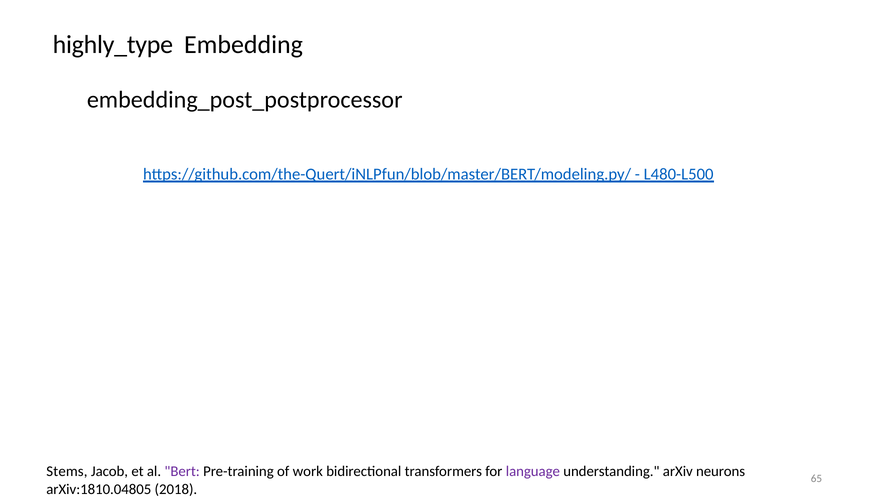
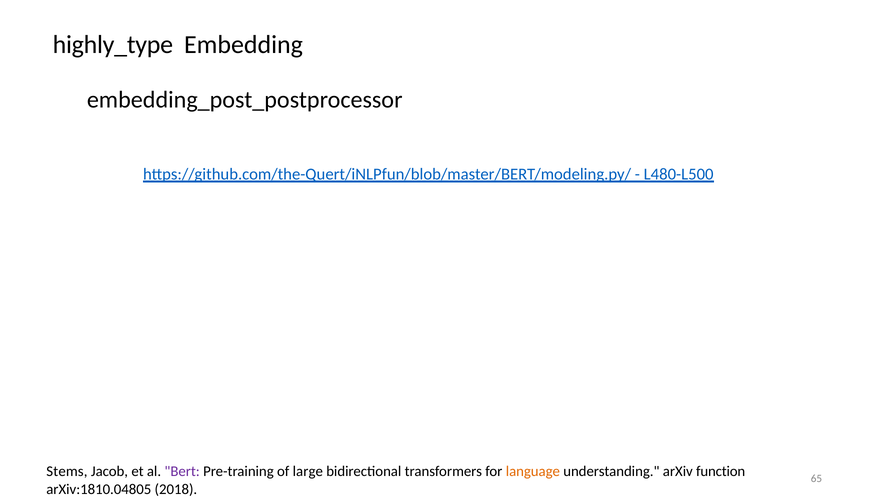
work: work -> large
language colour: purple -> orange
neurons: neurons -> function
